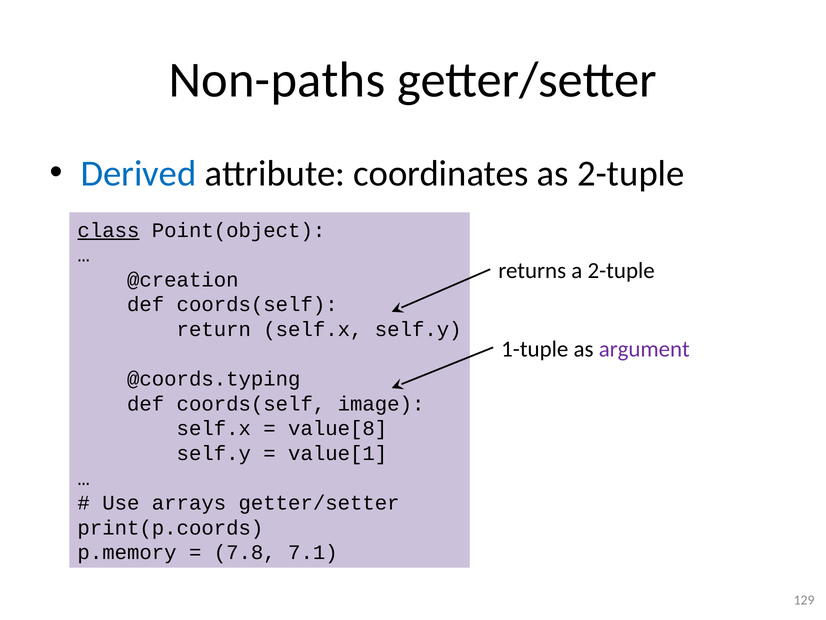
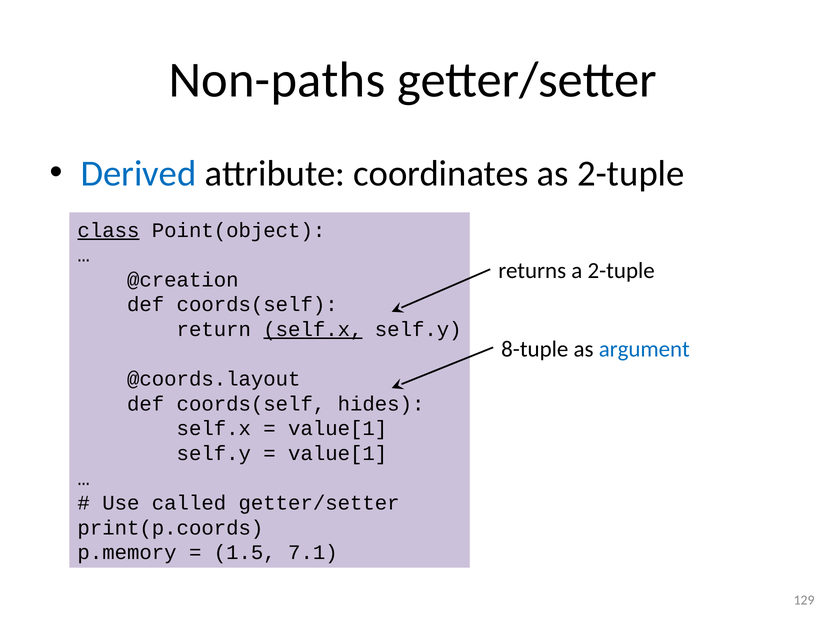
self.x at (313, 329) underline: none -> present
1-tuple: 1-tuple -> 8-tuple
argument colour: purple -> blue
@coords.typing: @coords.typing -> @coords.layout
image: image -> hides
value[8 at (338, 428): value[8 -> value[1
arrays: arrays -> called
7.8: 7.8 -> 1.5
